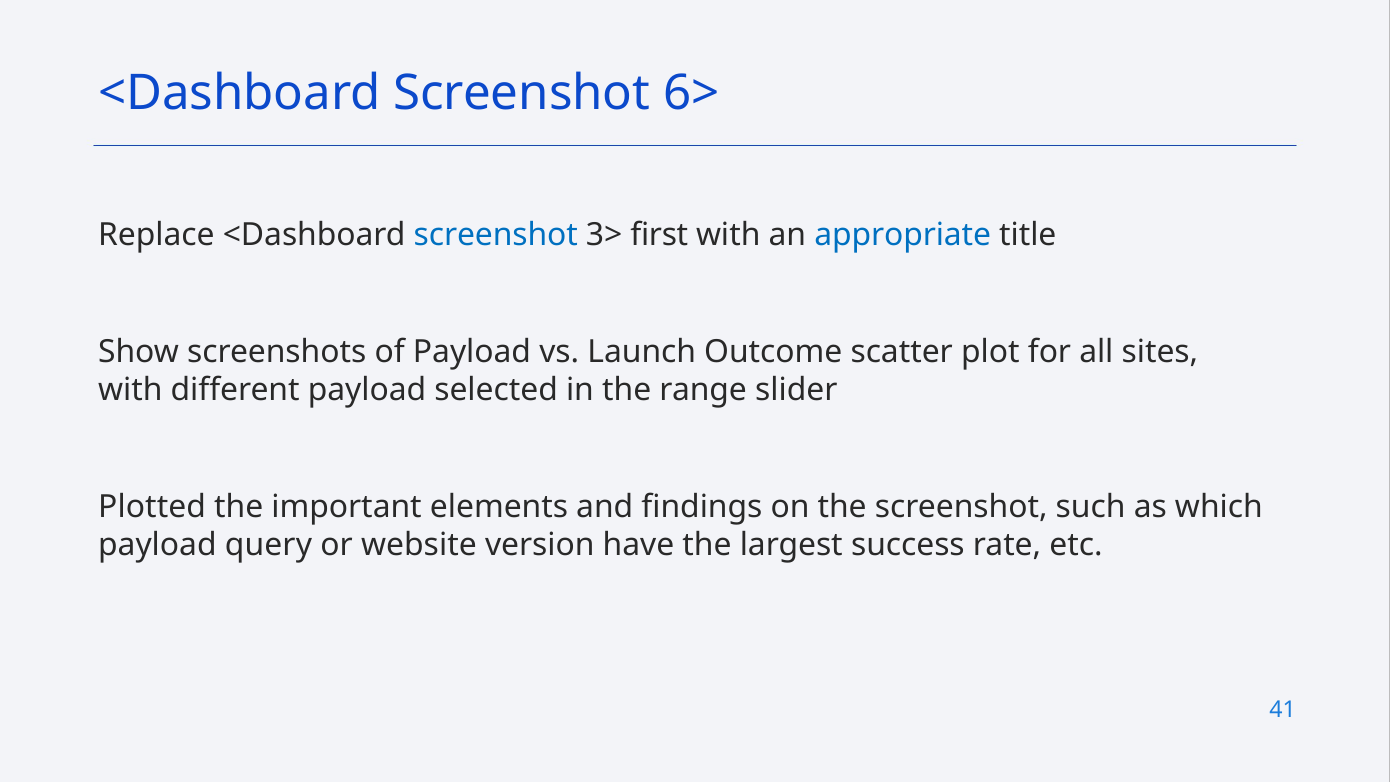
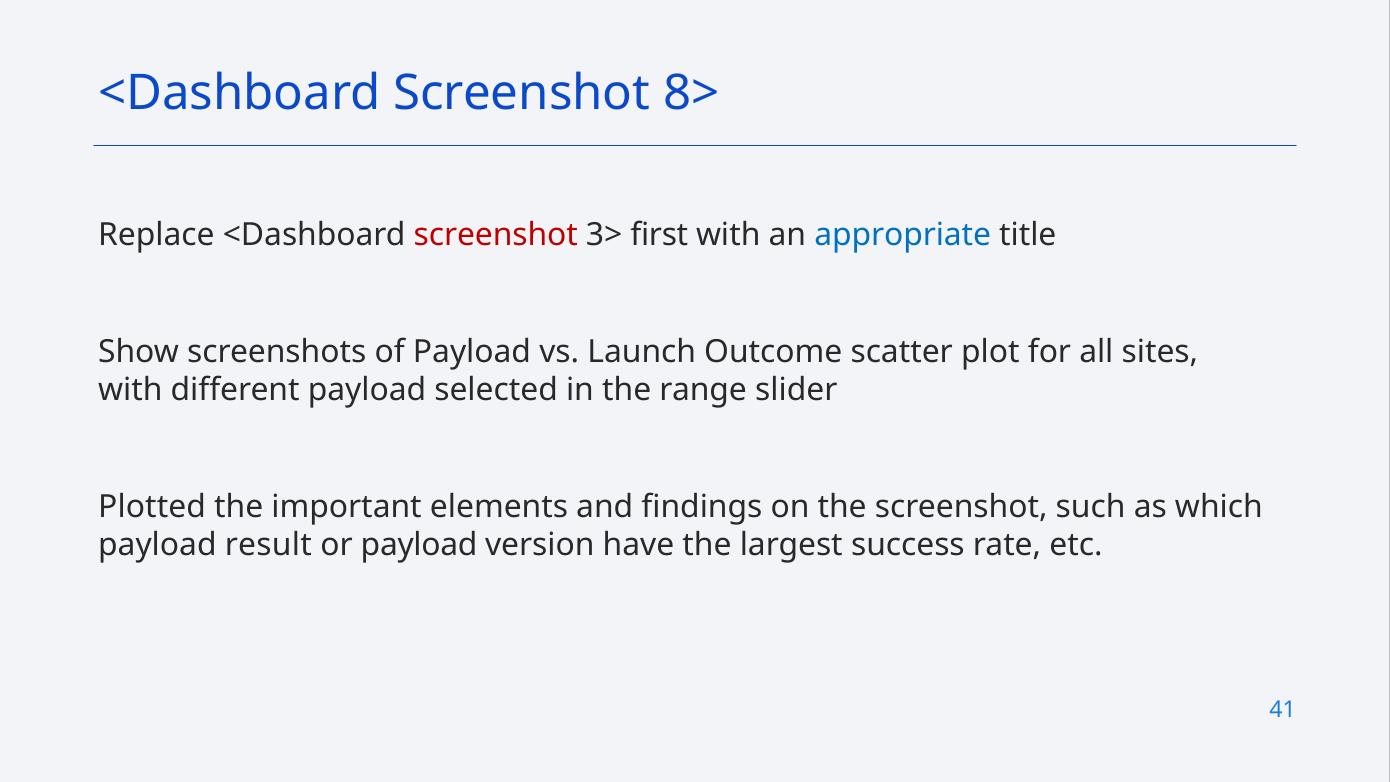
6>: 6> -> 8>
screenshot at (496, 235) colour: blue -> red
query: query -> result
or website: website -> payload
